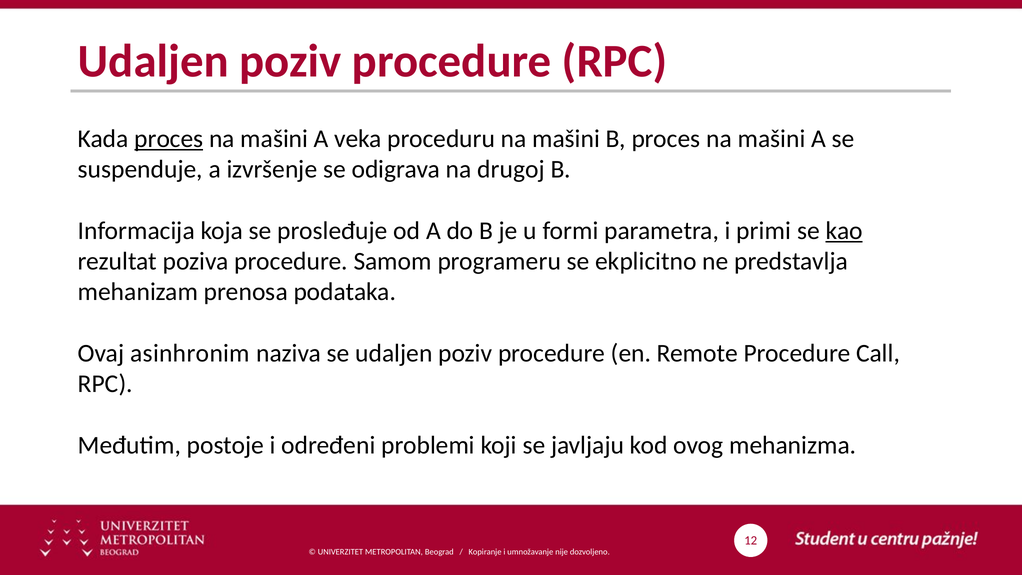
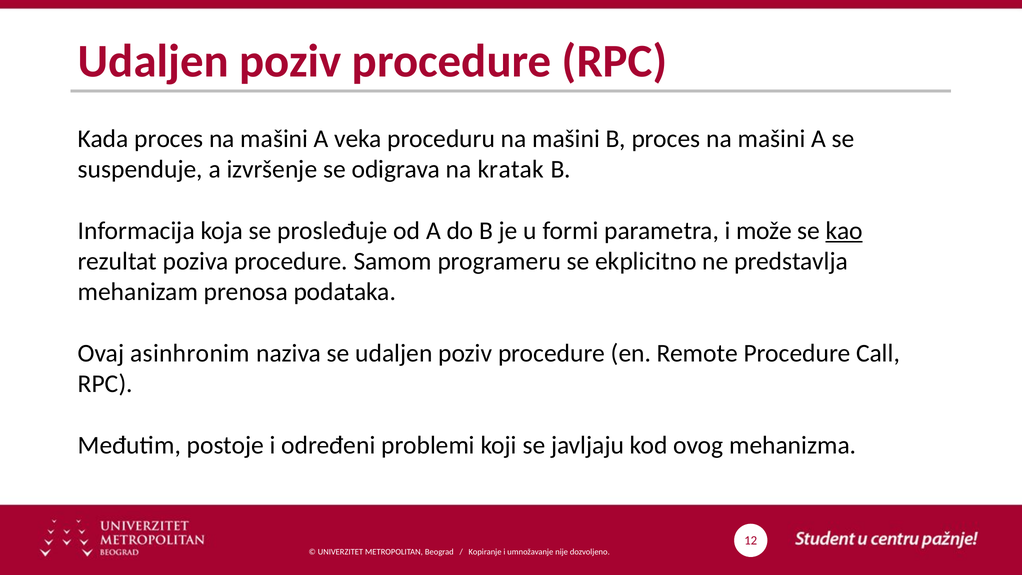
proces at (169, 139) underline: present -> none
drugoj: drugoj -> kratak
primi: primi -> može
